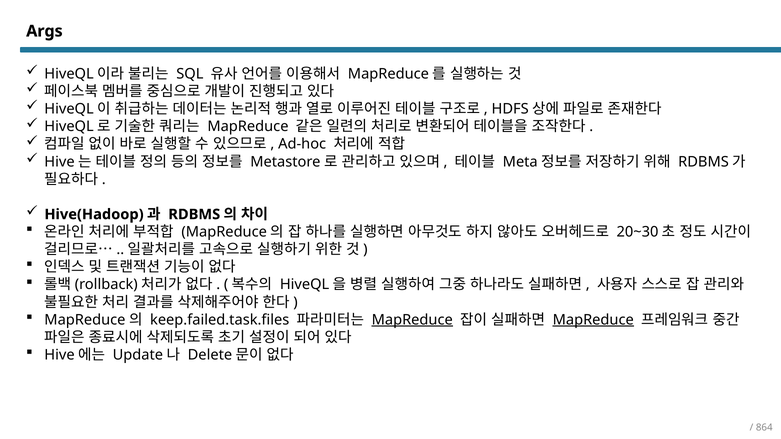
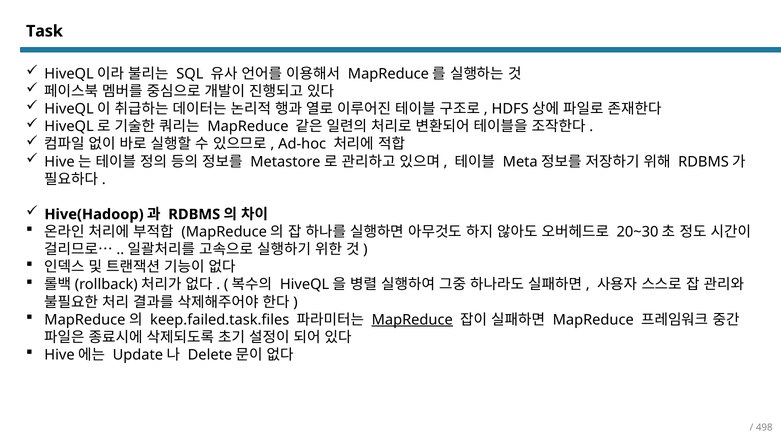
Args: Args -> Task
MapReduce at (593, 320) underline: present -> none
864: 864 -> 498
